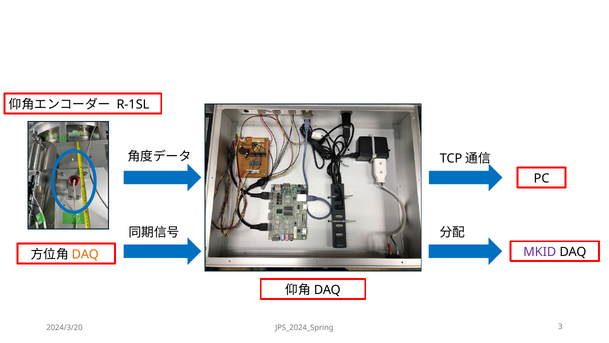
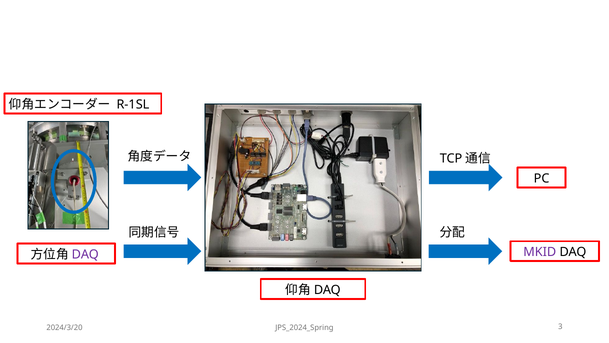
DAQ at (85, 254) colour: orange -> purple
